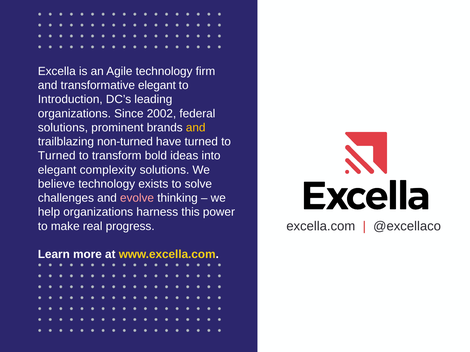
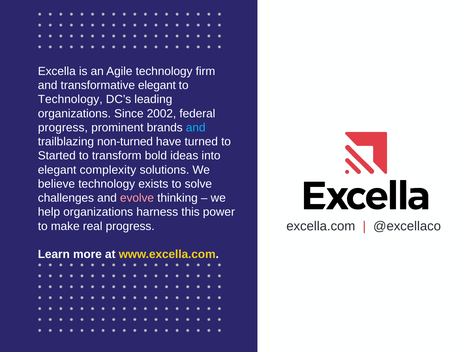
Introduction at (70, 100): Introduction -> Technology
solutions at (63, 128): solutions -> progress
and at (196, 128) colour: yellow -> light blue
Turned at (57, 156): Turned -> Started
